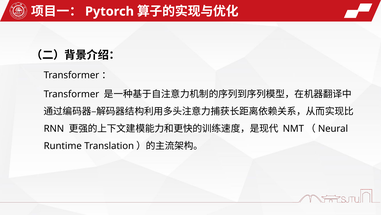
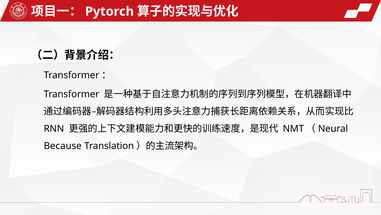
Runtime: Runtime -> Because
